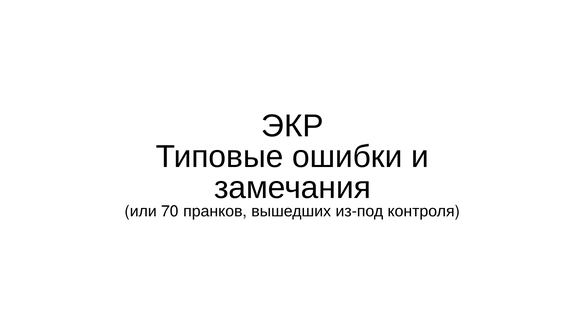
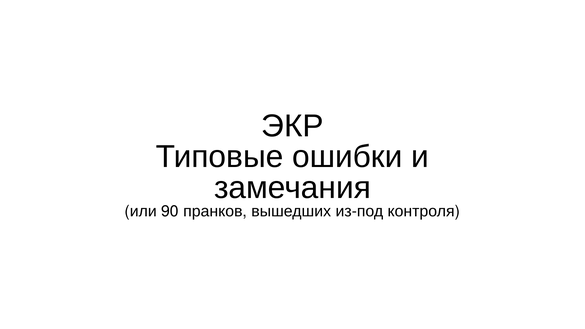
70: 70 -> 90
